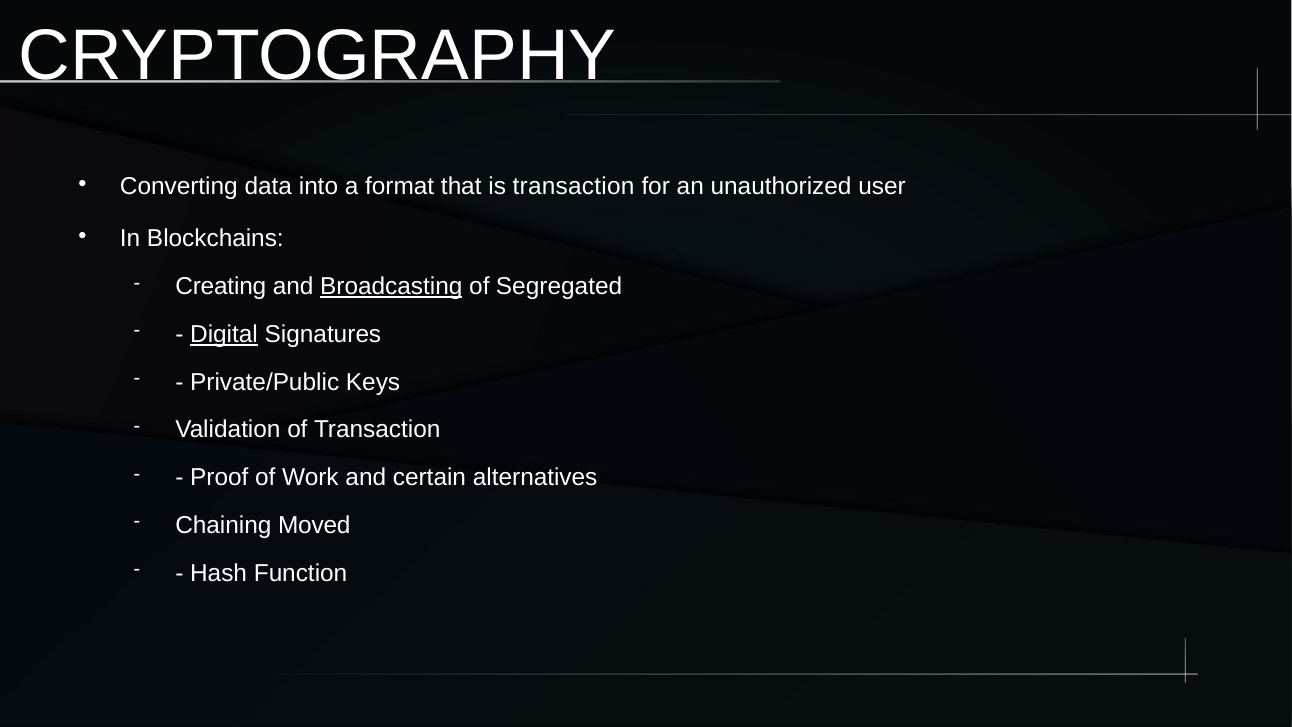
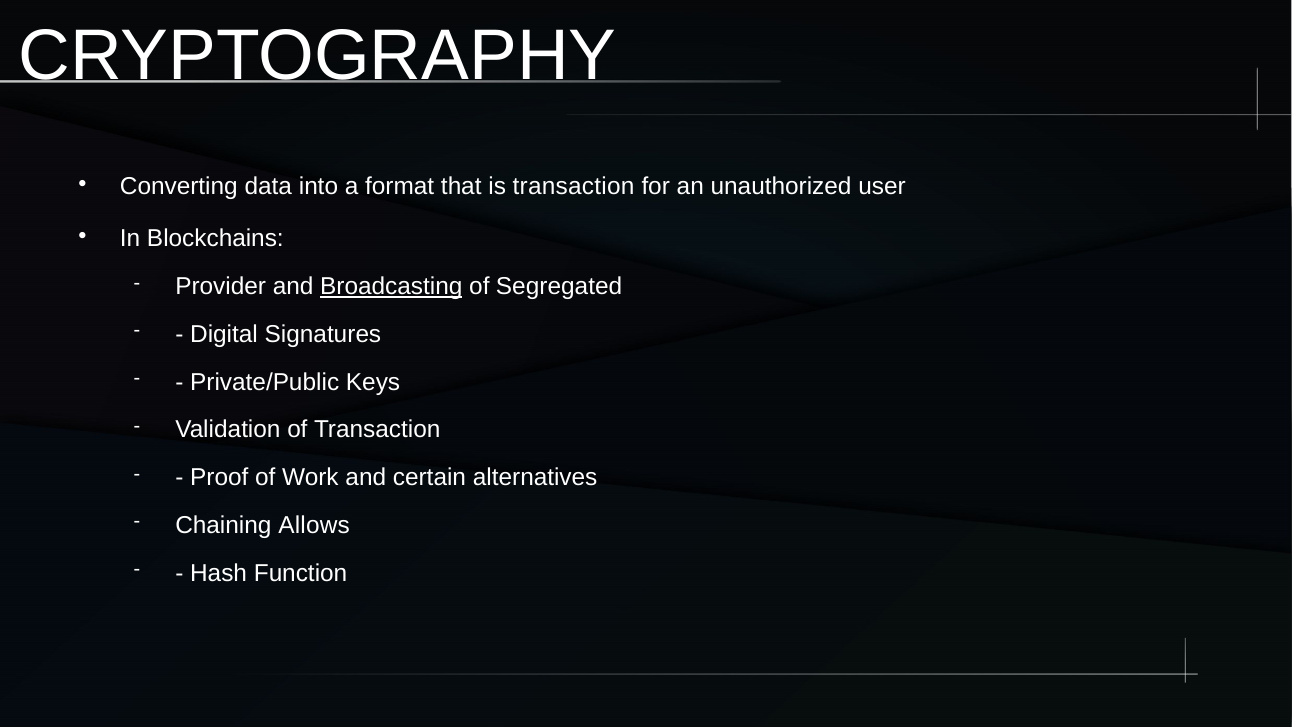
Creating: Creating -> Provider
Digital underline: present -> none
Moved: Moved -> Allows
